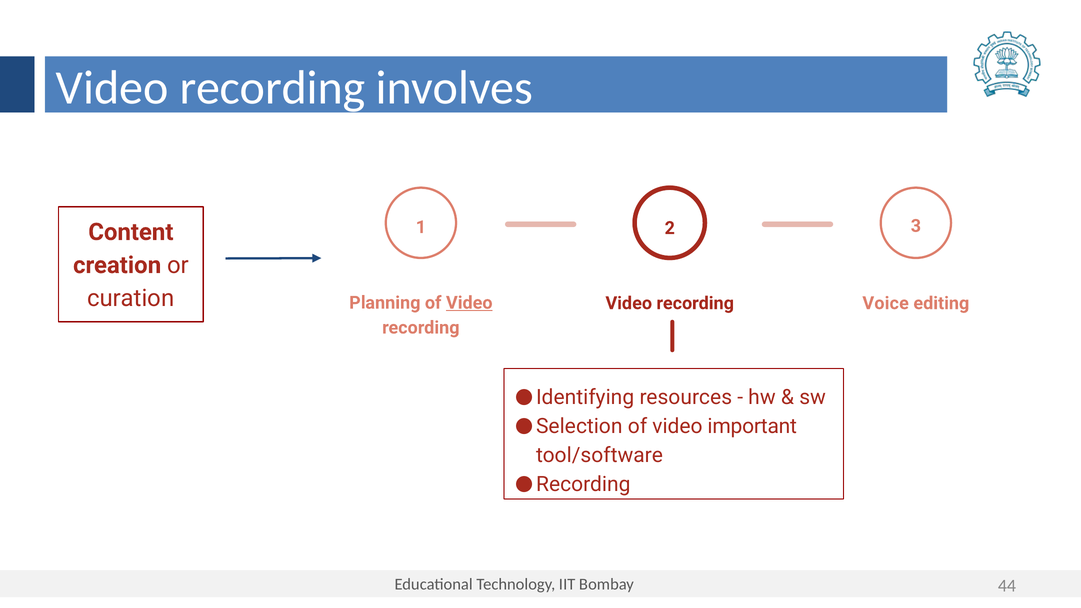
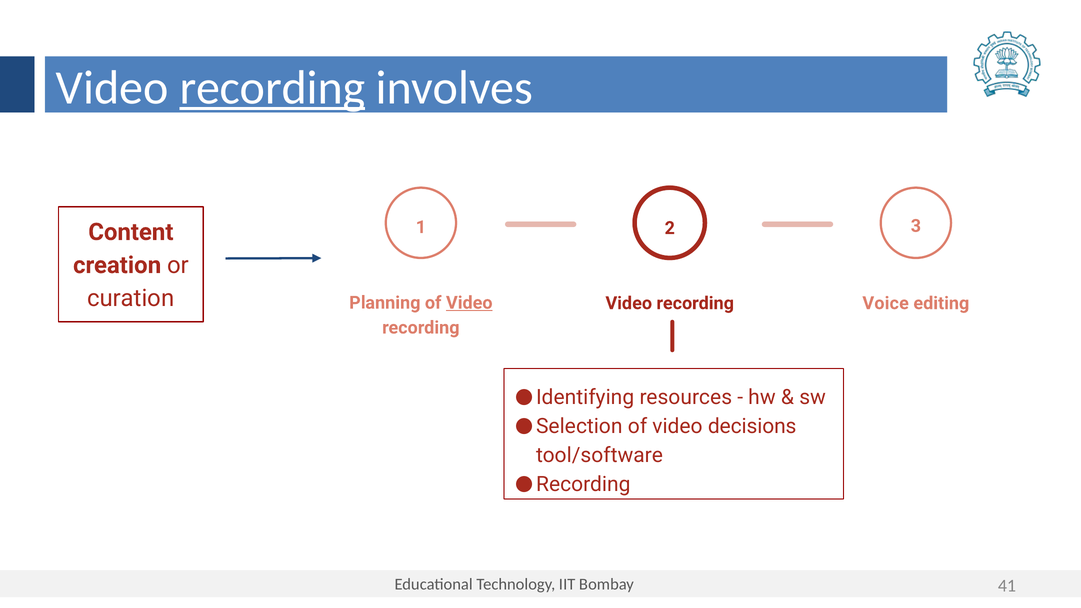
recording at (272, 88) underline: none -> present
important: important -> decisions
44: 44 -> 41
